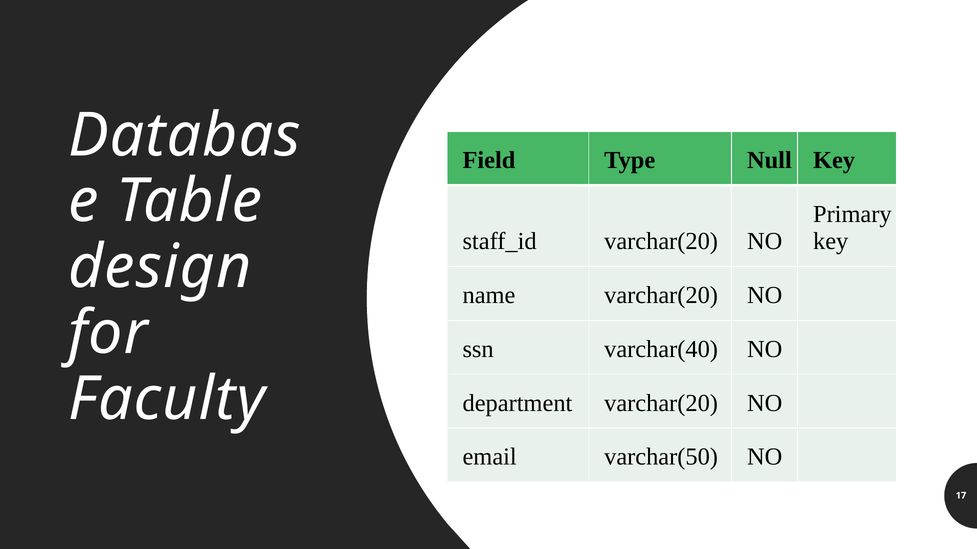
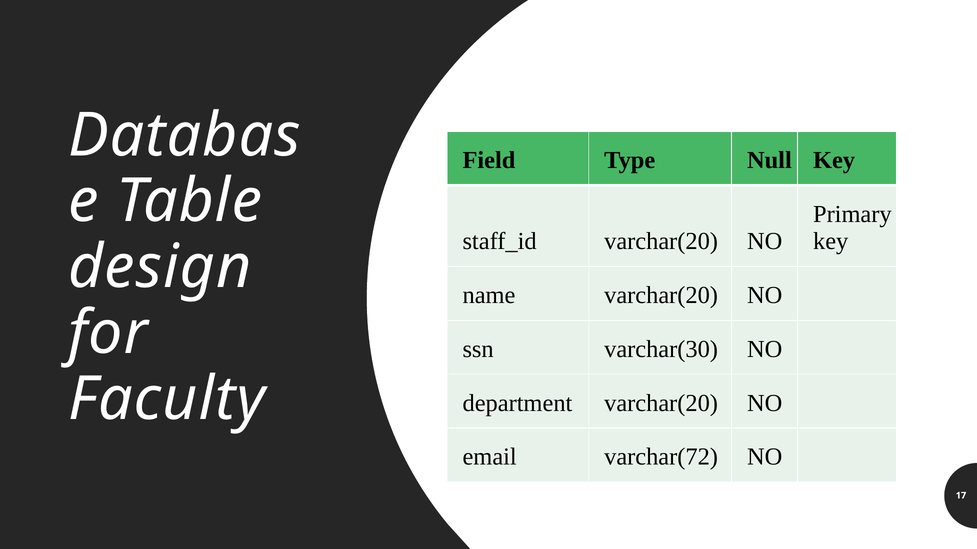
varchar(40: varchar(40 -> varchar(30
varchar(50: varchar(50 -> varchar(72
